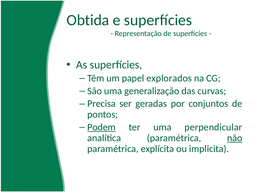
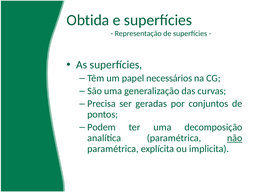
explorados: explorados -> necessários
Podem underline: present -> none
perpendicular: perpendicular -> decomposição
